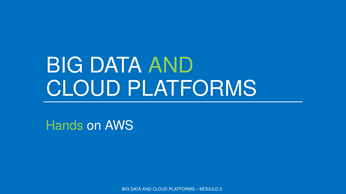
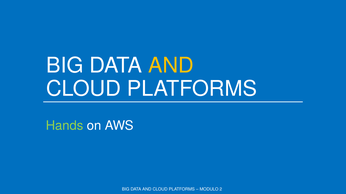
AND at (171, 66) colour: light green -> yellow
